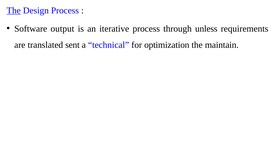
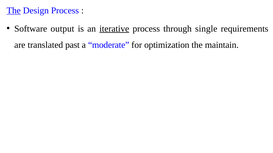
iterative underline: none -> present
unless: unless -> single
sent: sent -> past
technical: technical -> moderate
